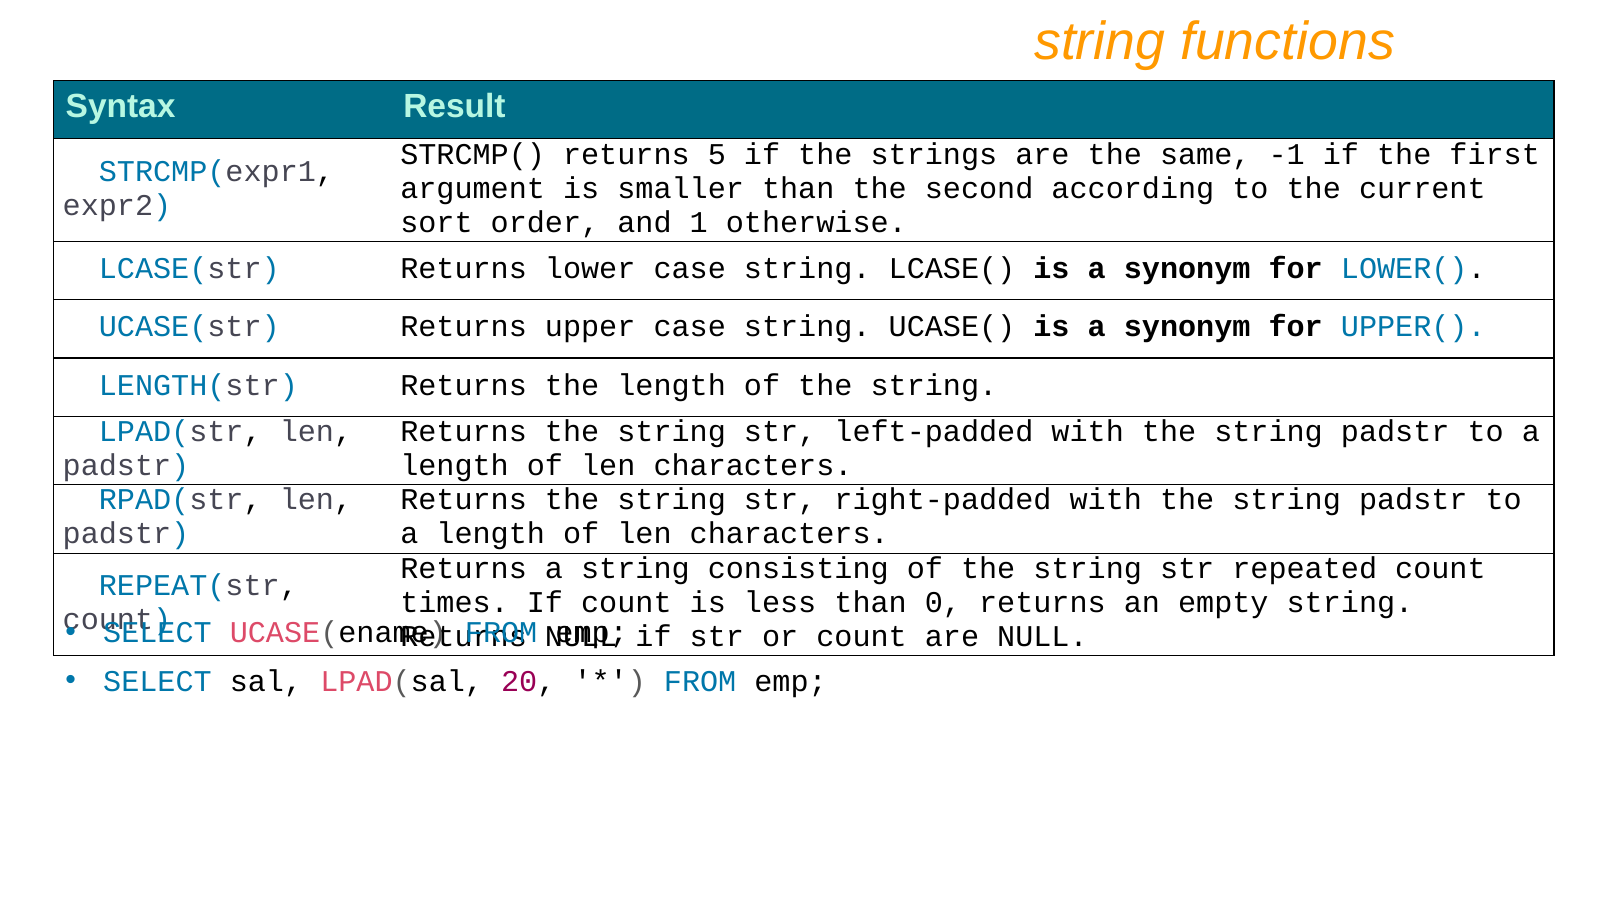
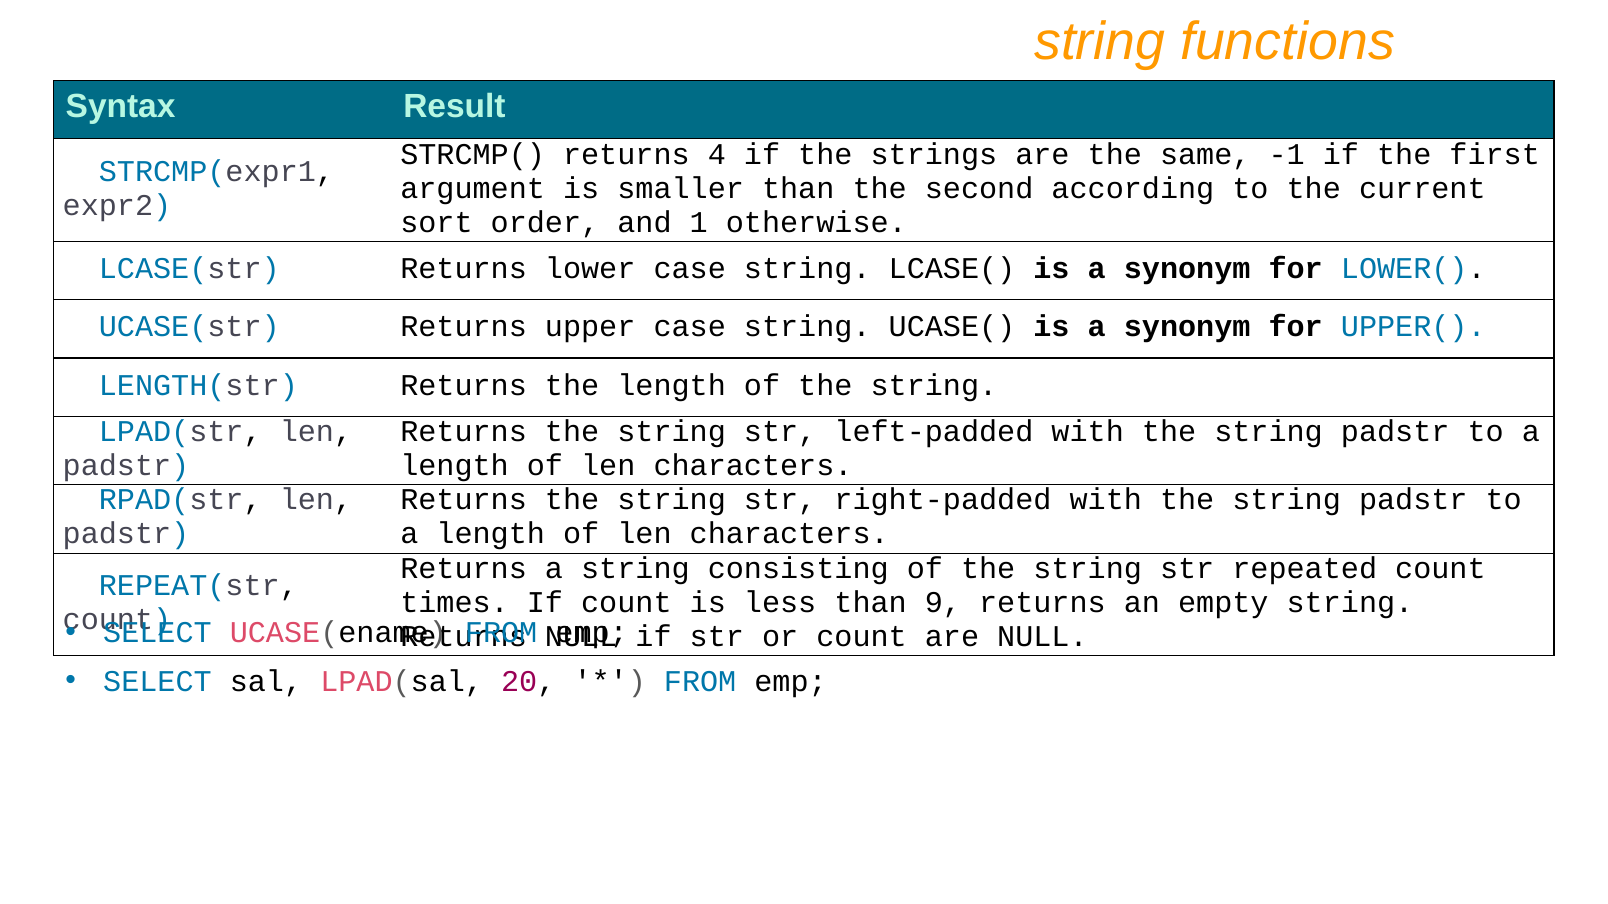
5: 5 -> 4
0: 0 -> 9
